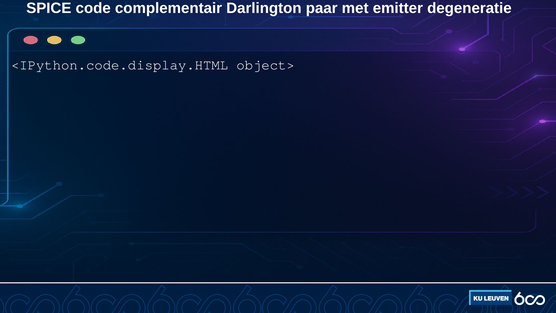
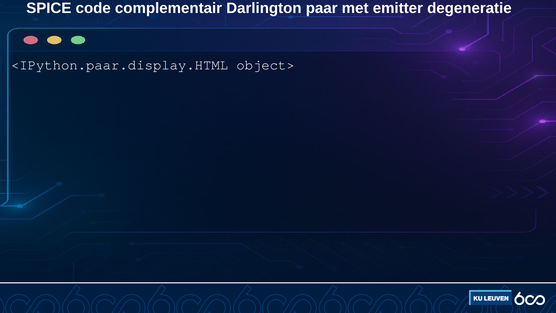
<IPython.code.display.HTML: <IPython.code.display.HTML -> <IPython.paar.display.HTML
